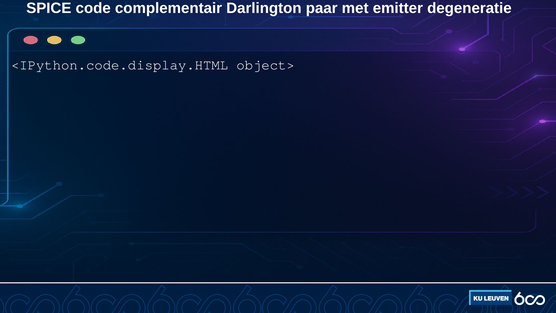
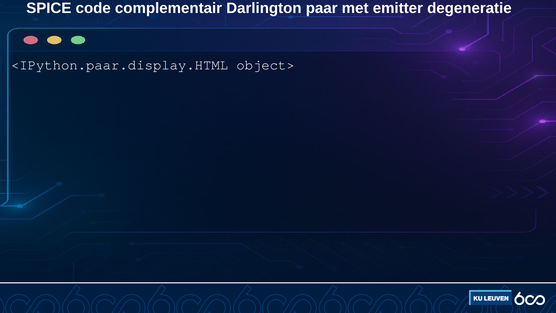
<IPython.code.display.HTML: <IPython.code.display.HTML -> <IPython.paar.display.HTML
